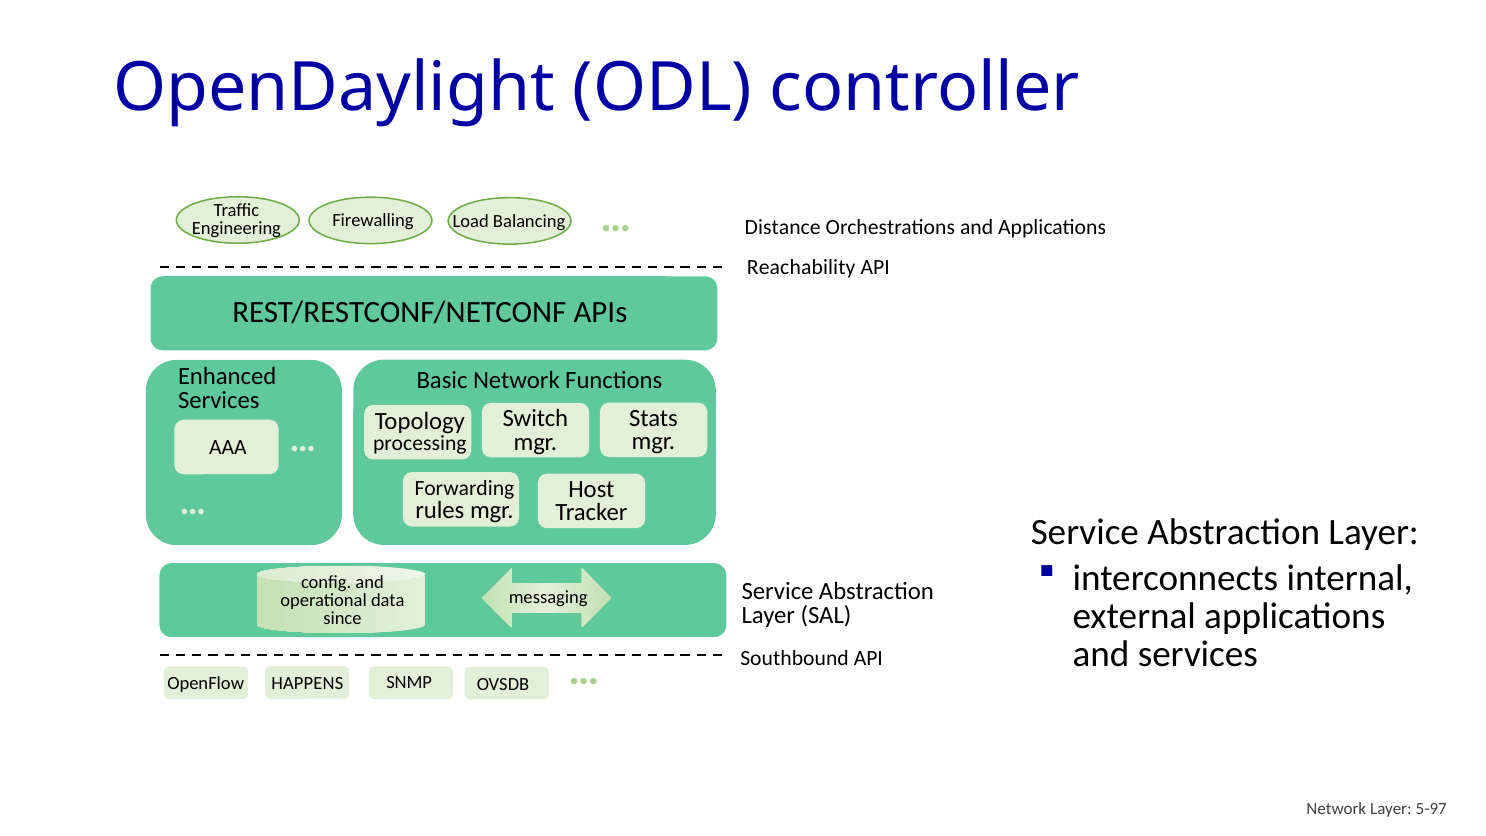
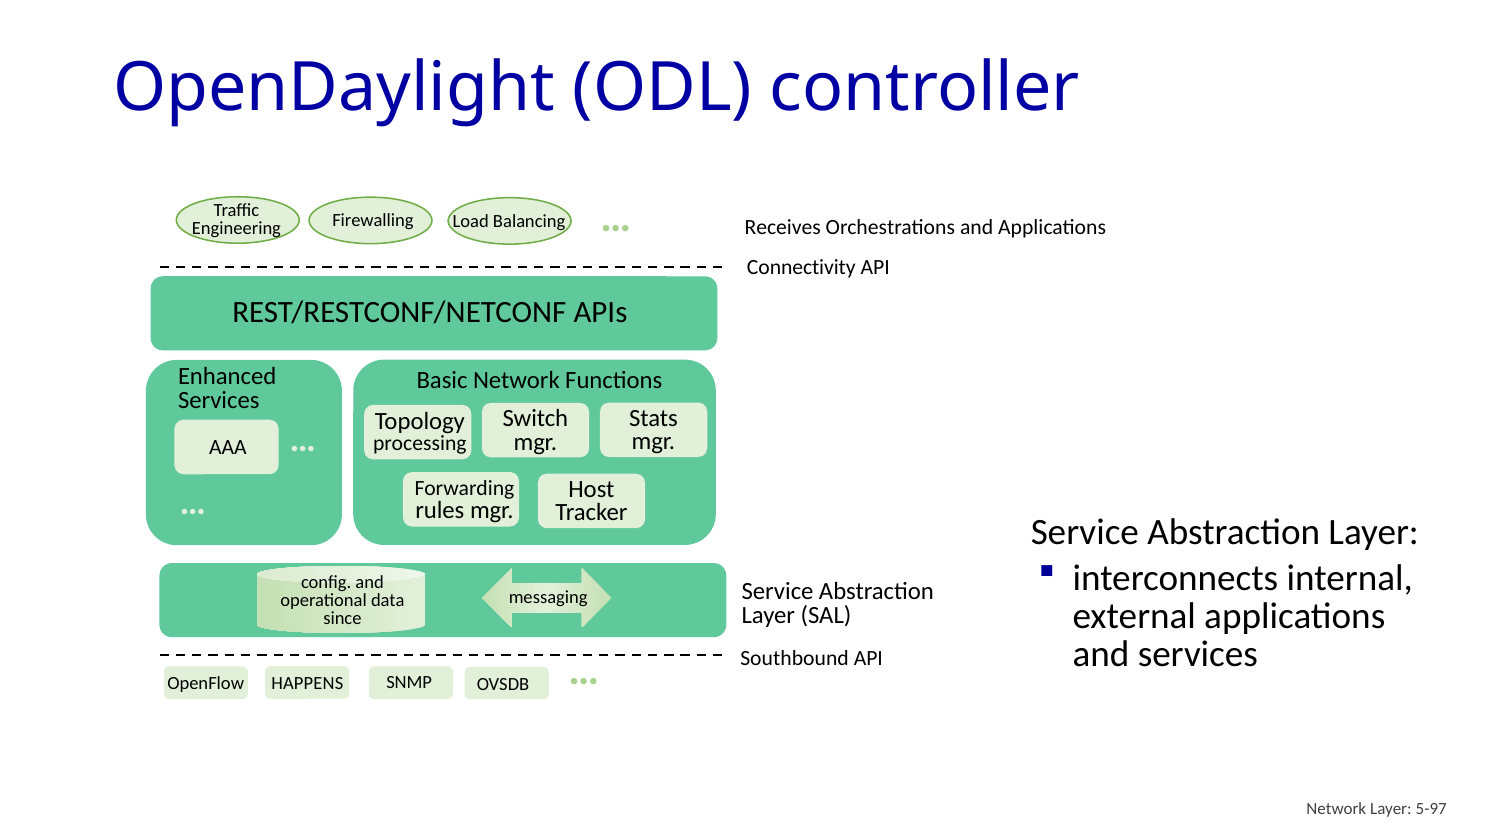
Distance: Distance -> Receives
Reachability: Reachability -> Connectivity
